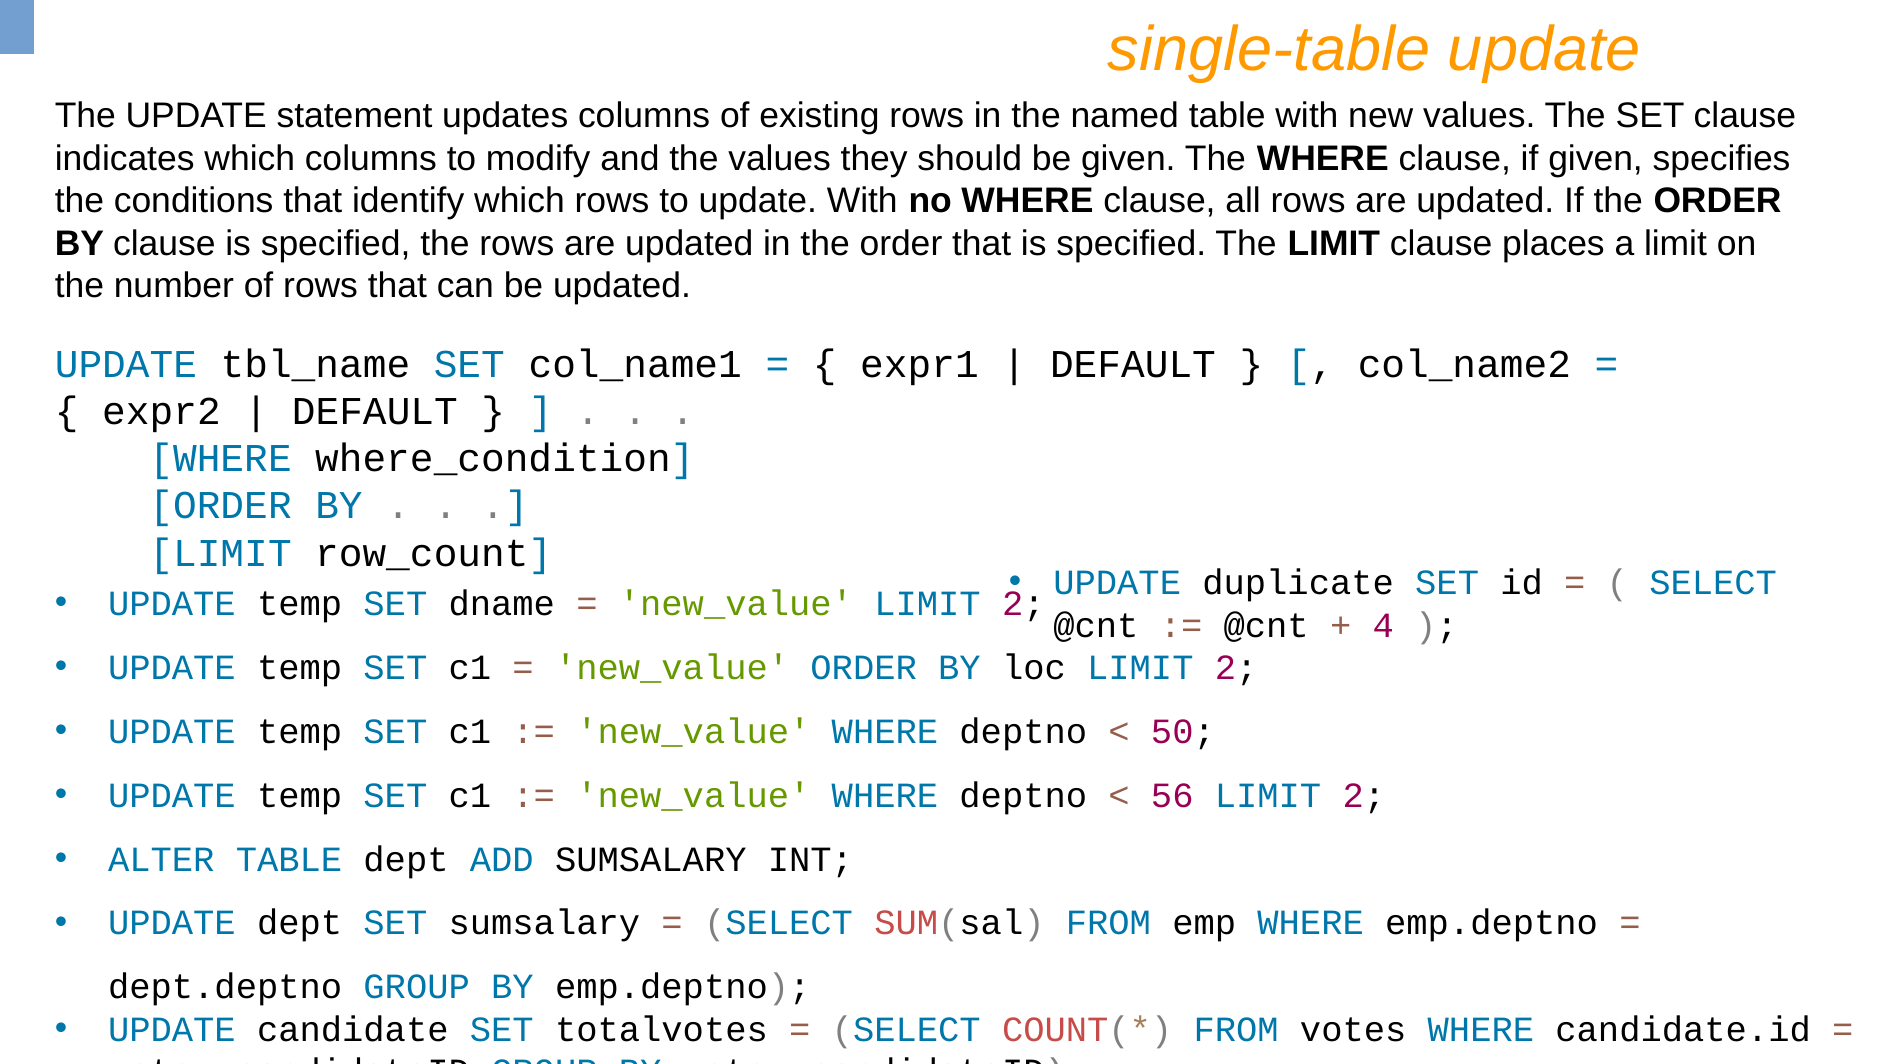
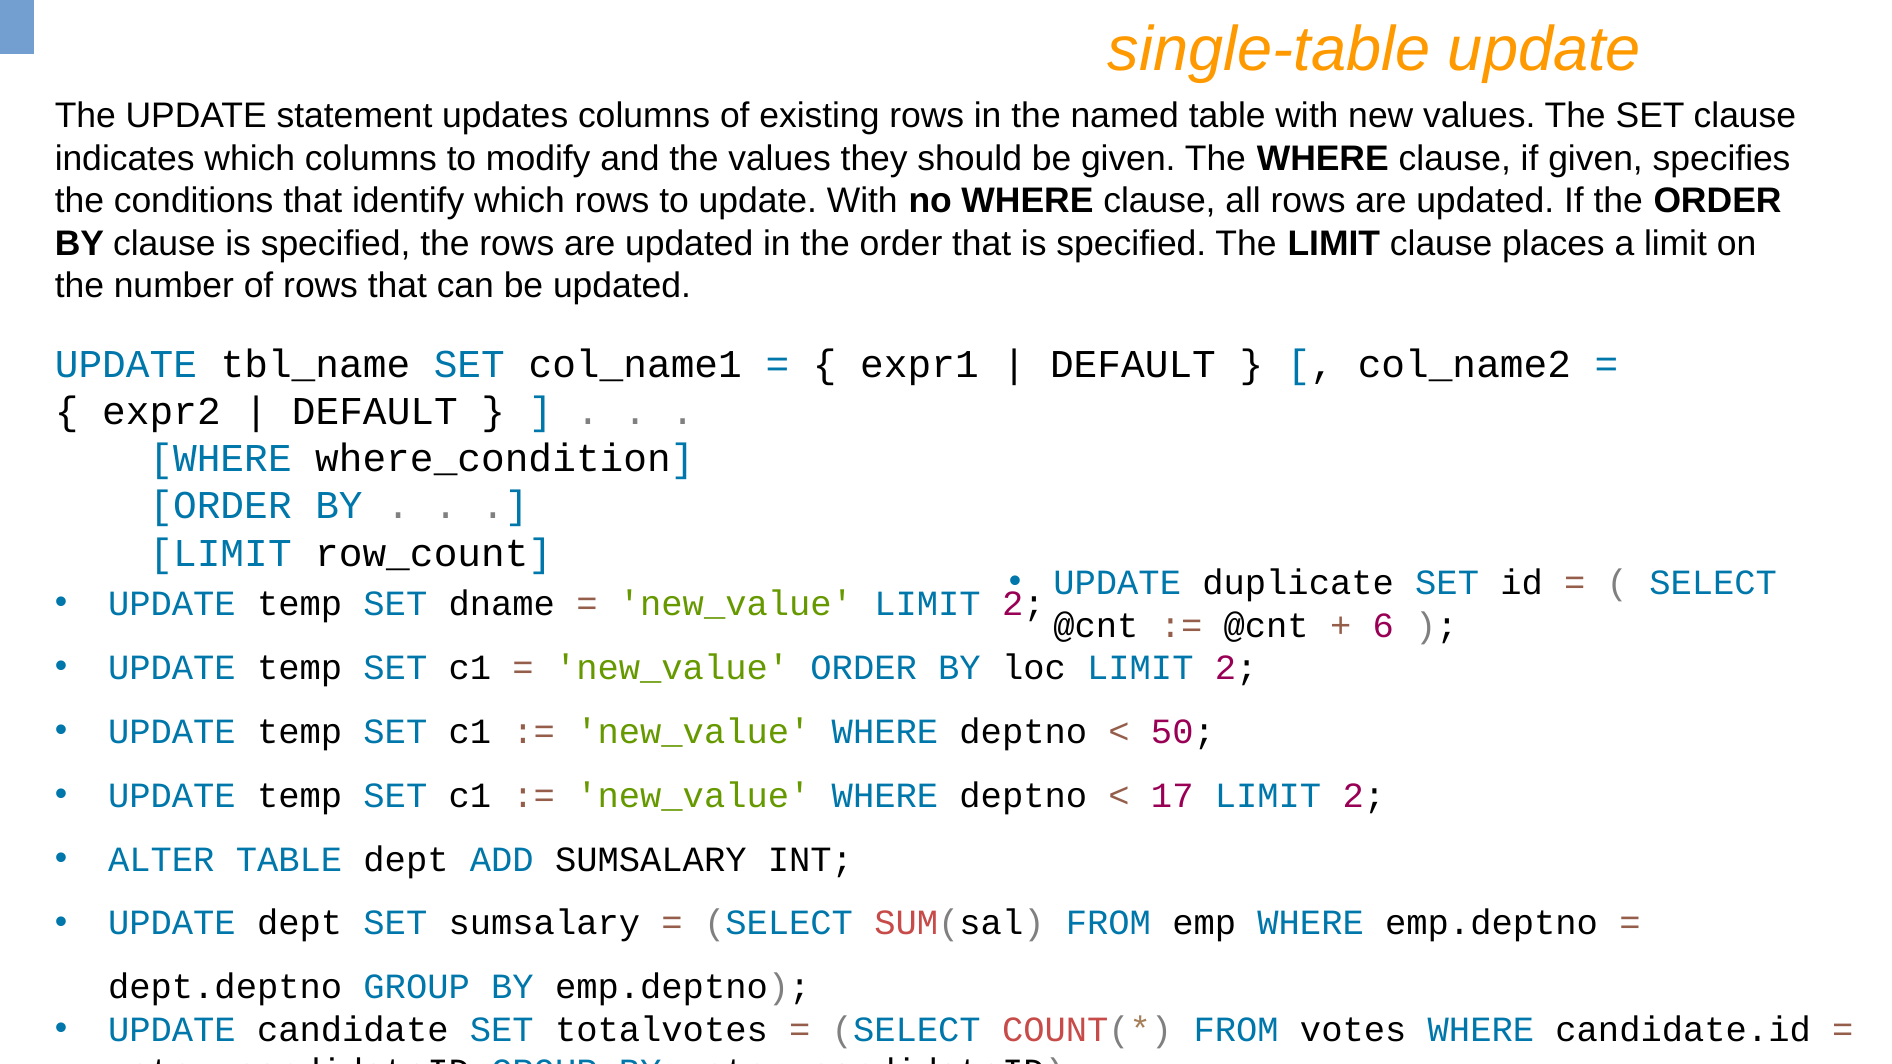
4: 4 -> 6
56: 56 -> 17
